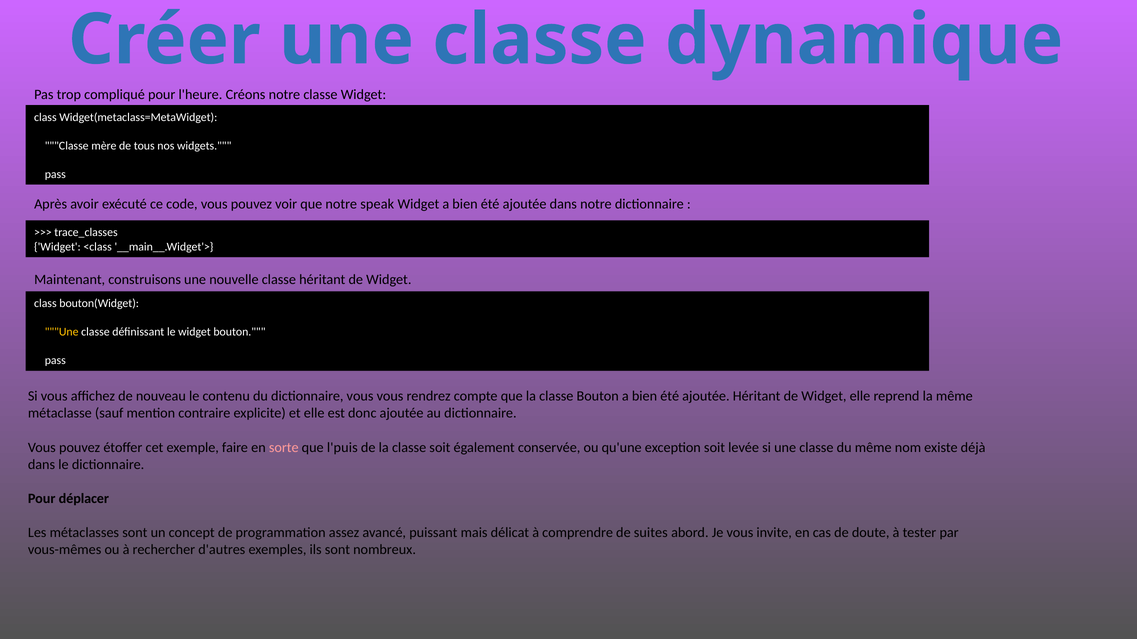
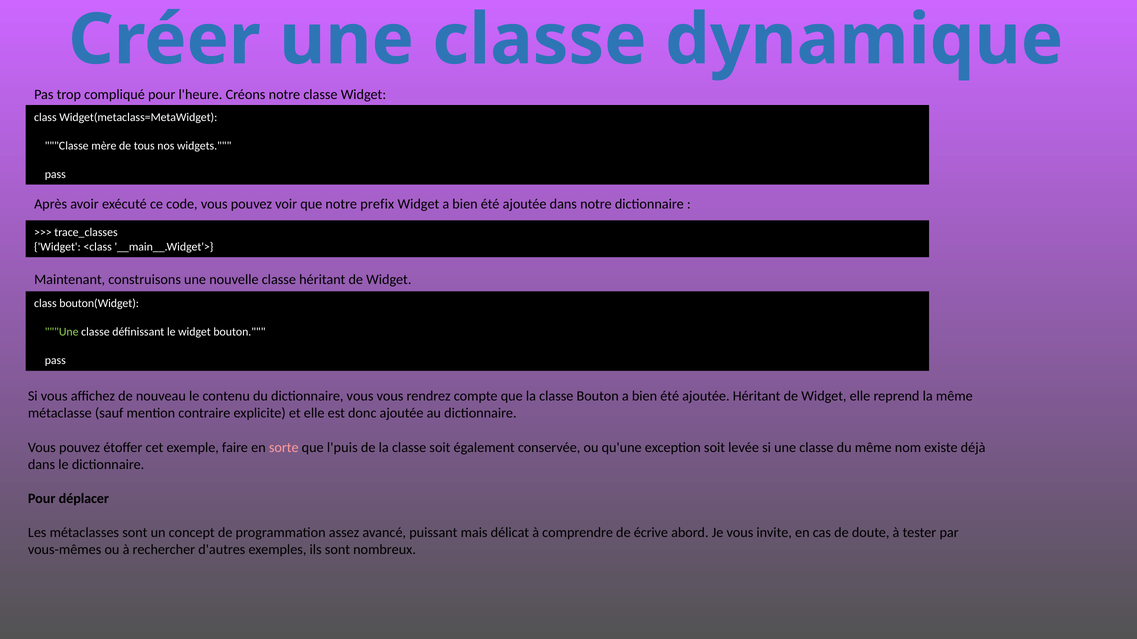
speak: speak -> prefix
Une at (62, 332) colour: yellow -> light green
suites: suites -> écrive
